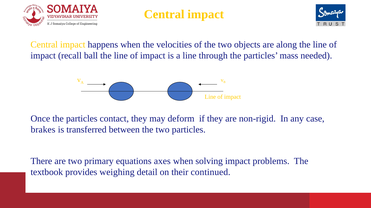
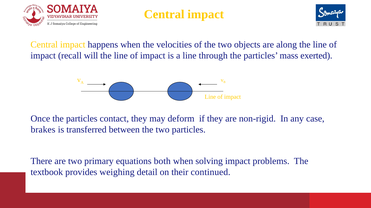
ball: ball -> will
needed: needed -> exerted
axes: axes -> both
